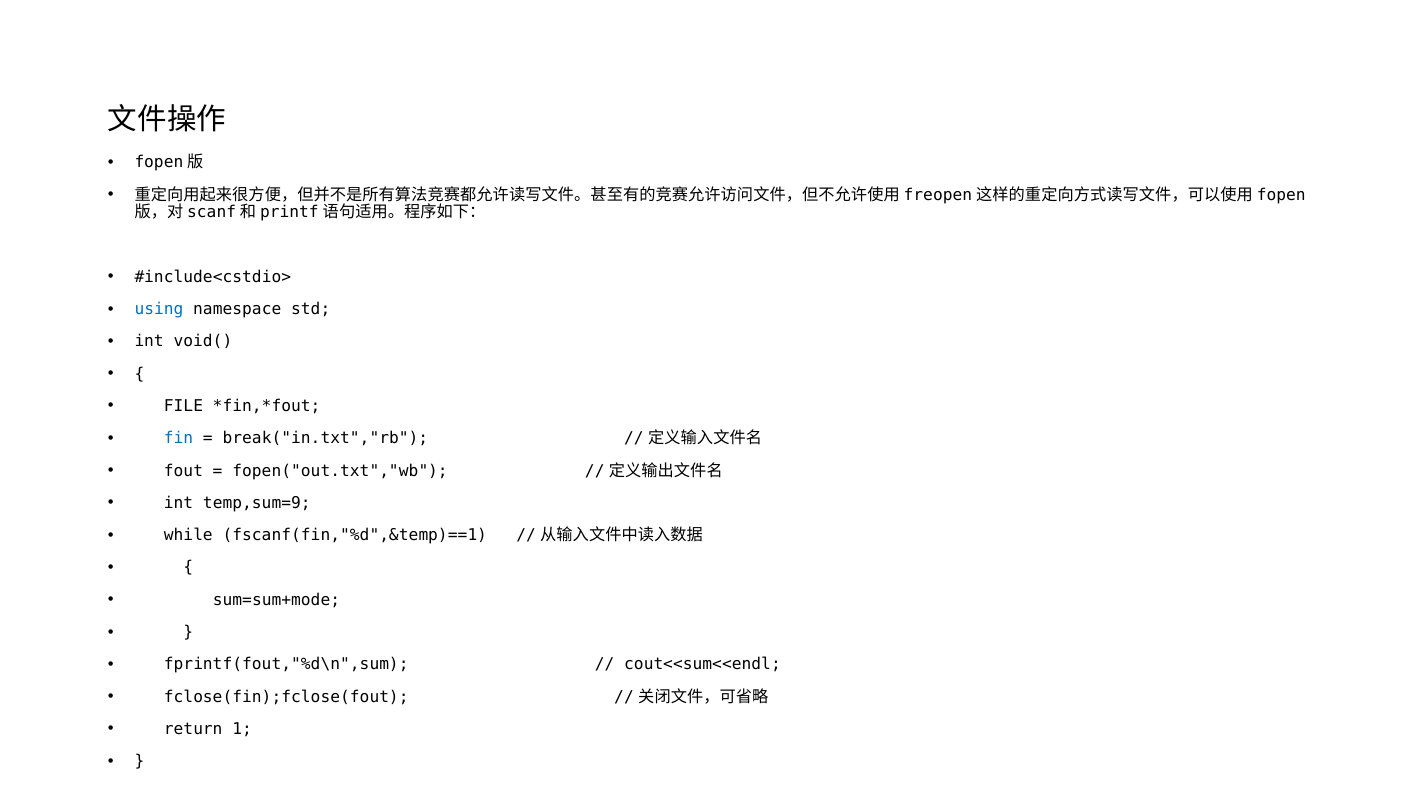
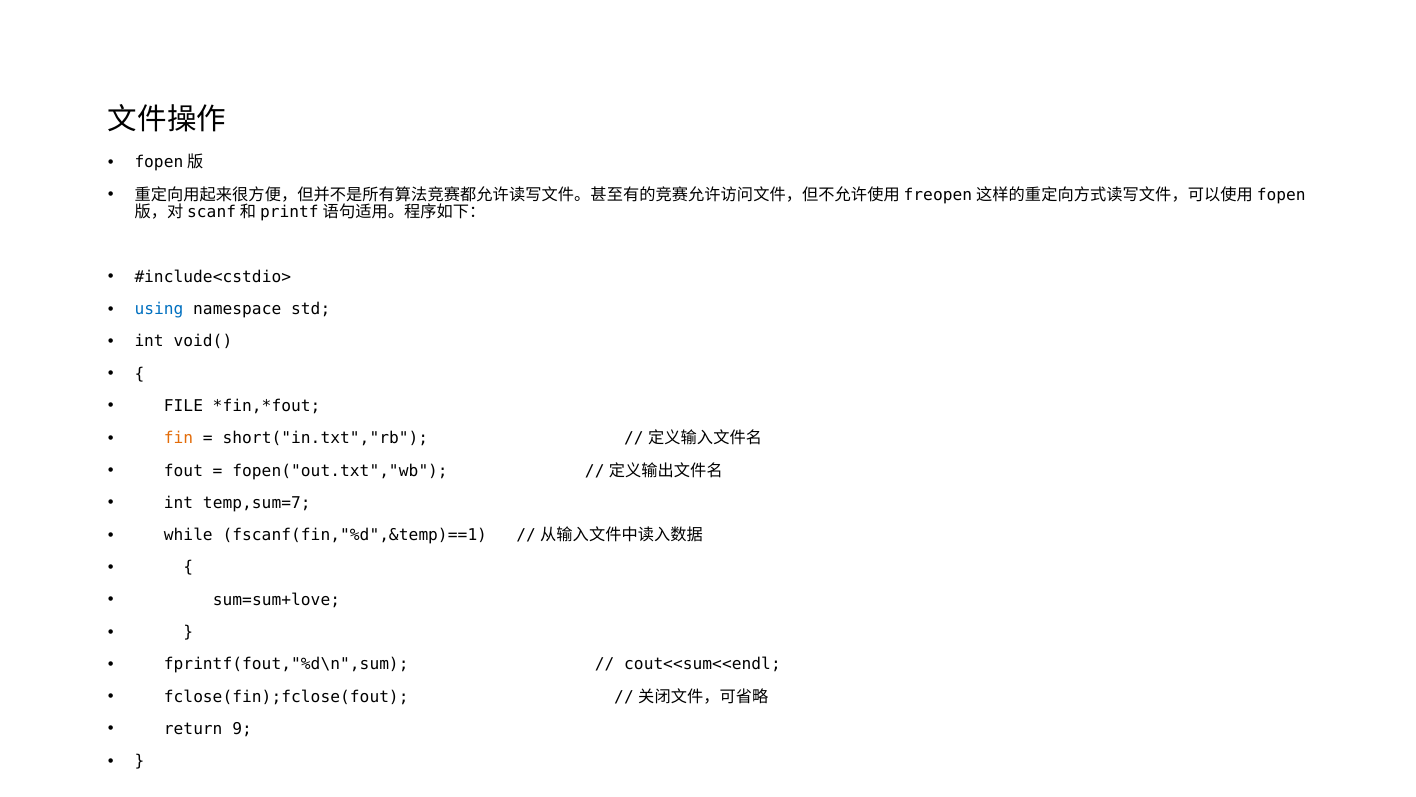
fin colour: blue -> orange
break("in.txt","rb: break("in.txt","rb -> short("in.txt","rb
temp,sum=9: temp,sum=9 -> temp,sum=7
sum=sum+mode: sum=sum+mode -> sum=sum+love
1: 1 -> 9
